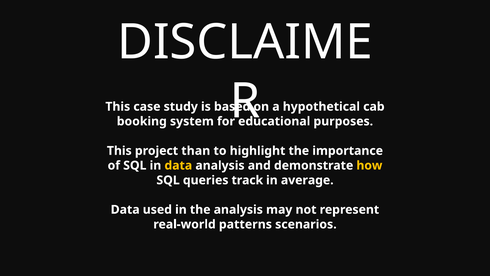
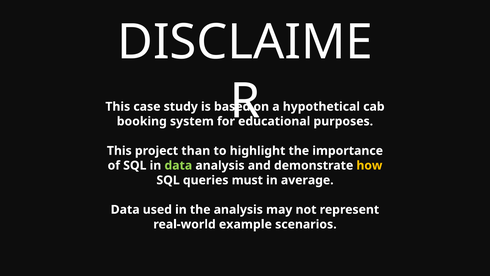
data at (178, 165) colour: yellow -> light green
track: track -> must
patterns: patterns -> example
